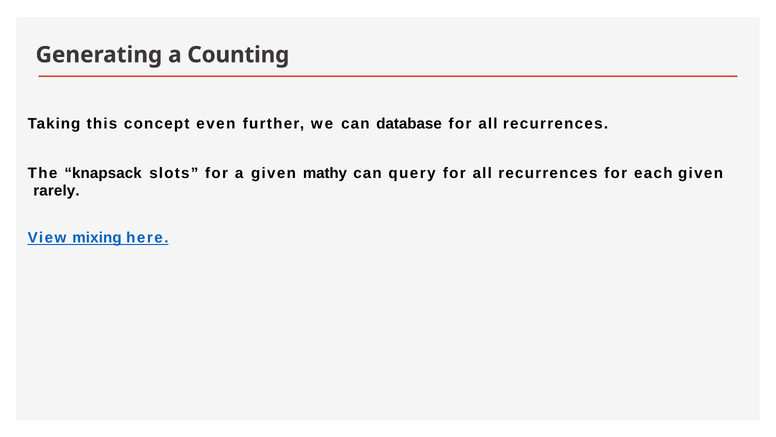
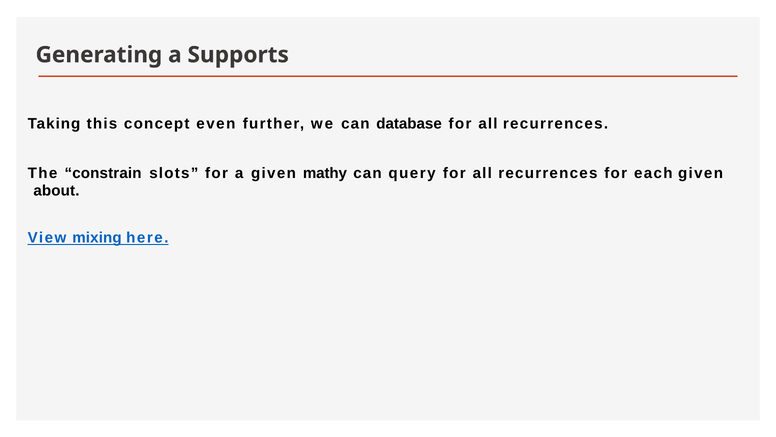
Counting: Counting -> Supports
knapsack: knapsack -> constrain
rarely: rarely -> about
